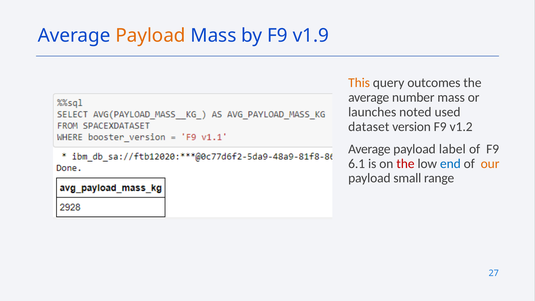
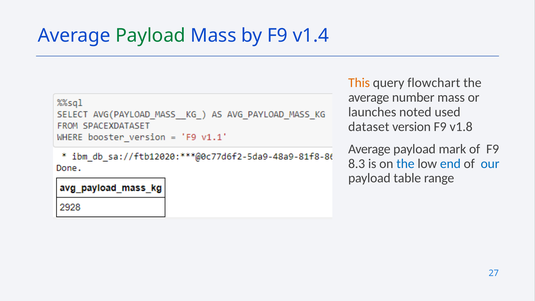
Payload at (150, 36) colour: orange -> green
v1.9: v1.9 -> v1.4
outcomes: outcomes -> flowchart
v1.2: v1.2 -> v1.8
label: label -> mark
6.1: 6.1 -> 8.3
the at (405, 164) colour: red -> blue
our colour: orange -> blue
small: small -> table
